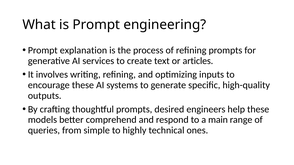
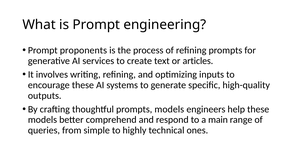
explanation: explanation -> proponents
prompts desired: desired -> models
